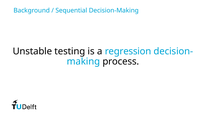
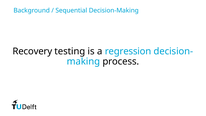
Unstable: Unstable -> Recovery
